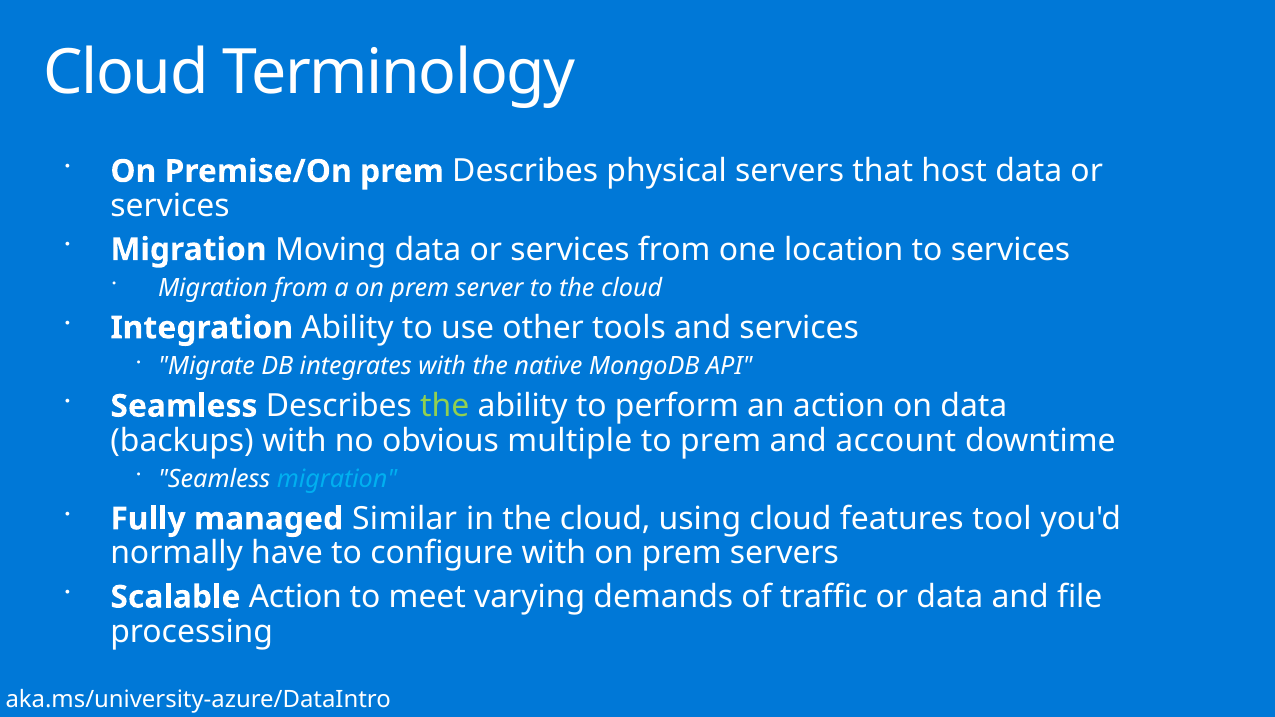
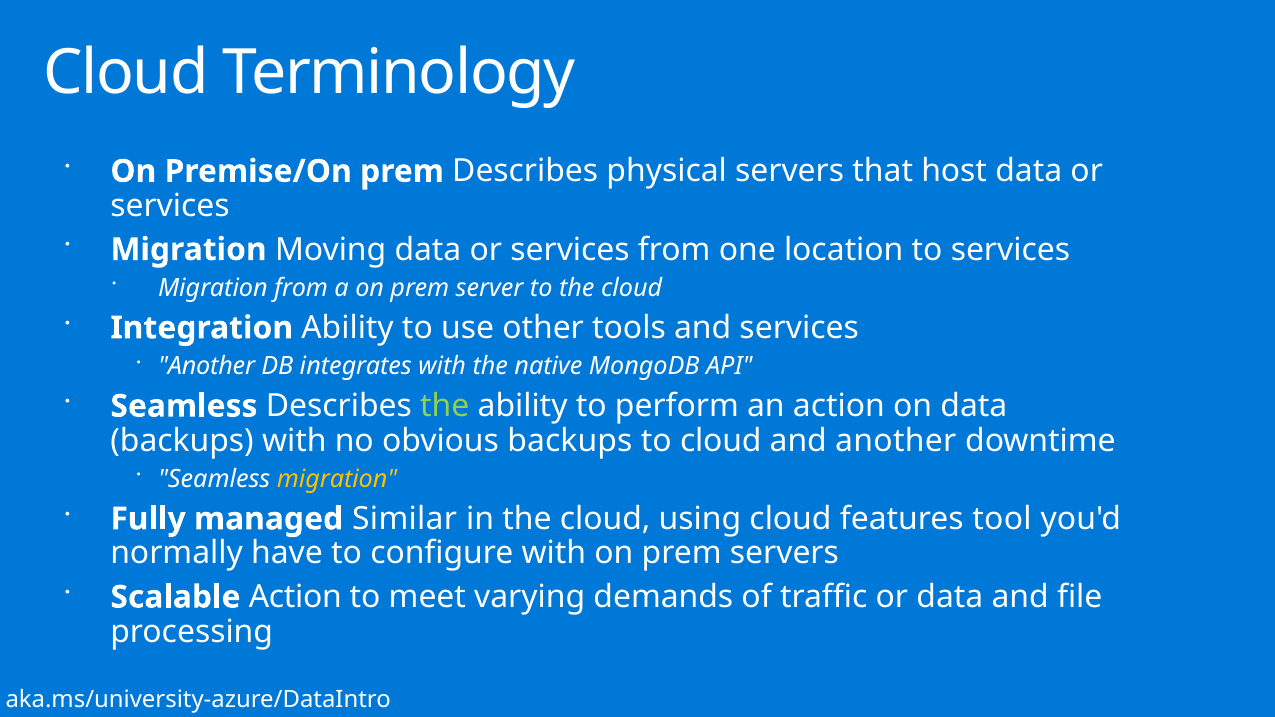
Migrate at (207, 366): Migrate -> Another
obvious multiple: multiple -> backups
to prem: prem -> cloud
and account: account -> another
migration at (337, 479) colour: light blue -> yellow
